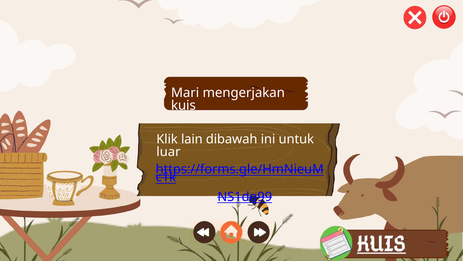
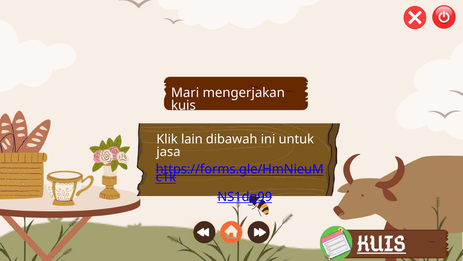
luar: luar -> jasa
